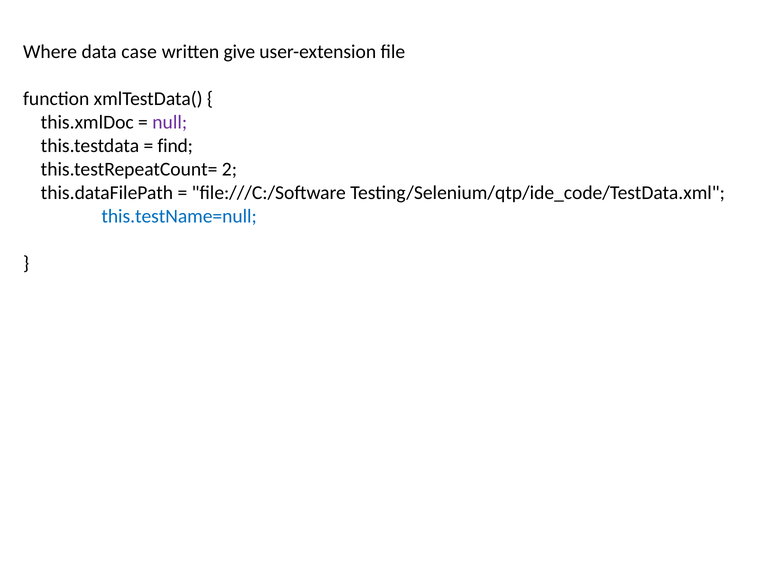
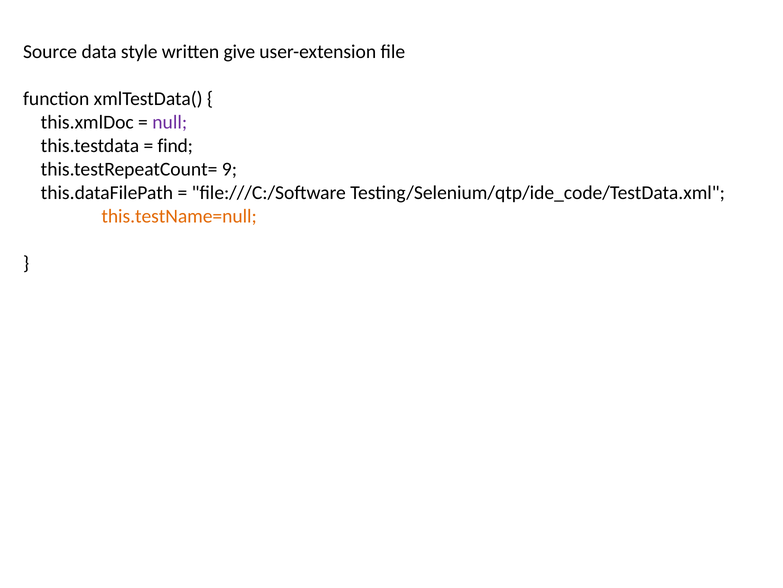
Where: Where -> Source
case: case -> style
2: 2 -> 9
this.testName=null colour: blue -> orange
